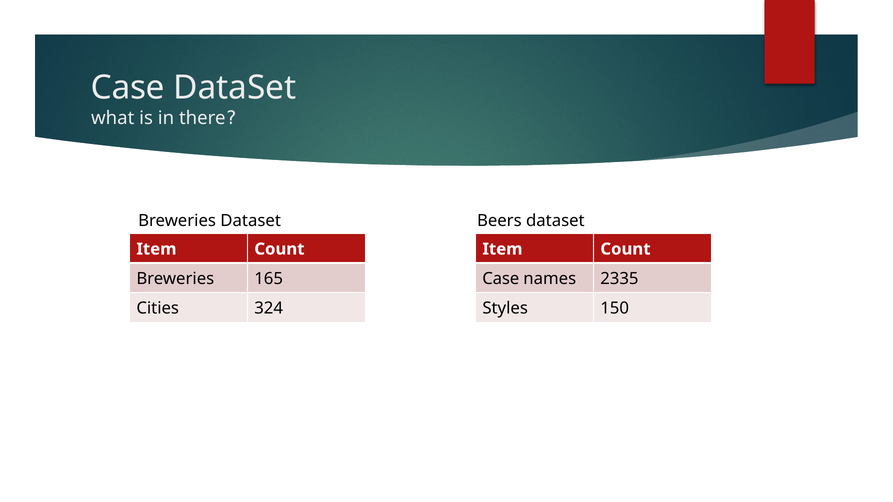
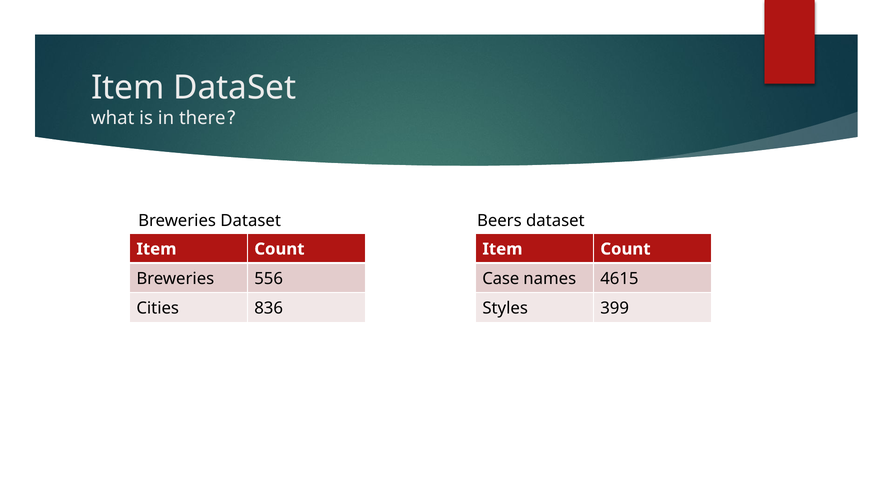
Case at (128, 88): Case -> Item
165: 165 -> 556
2335: 2335 -> 4615
324: 324 -> 836
150: 150 -> 399
